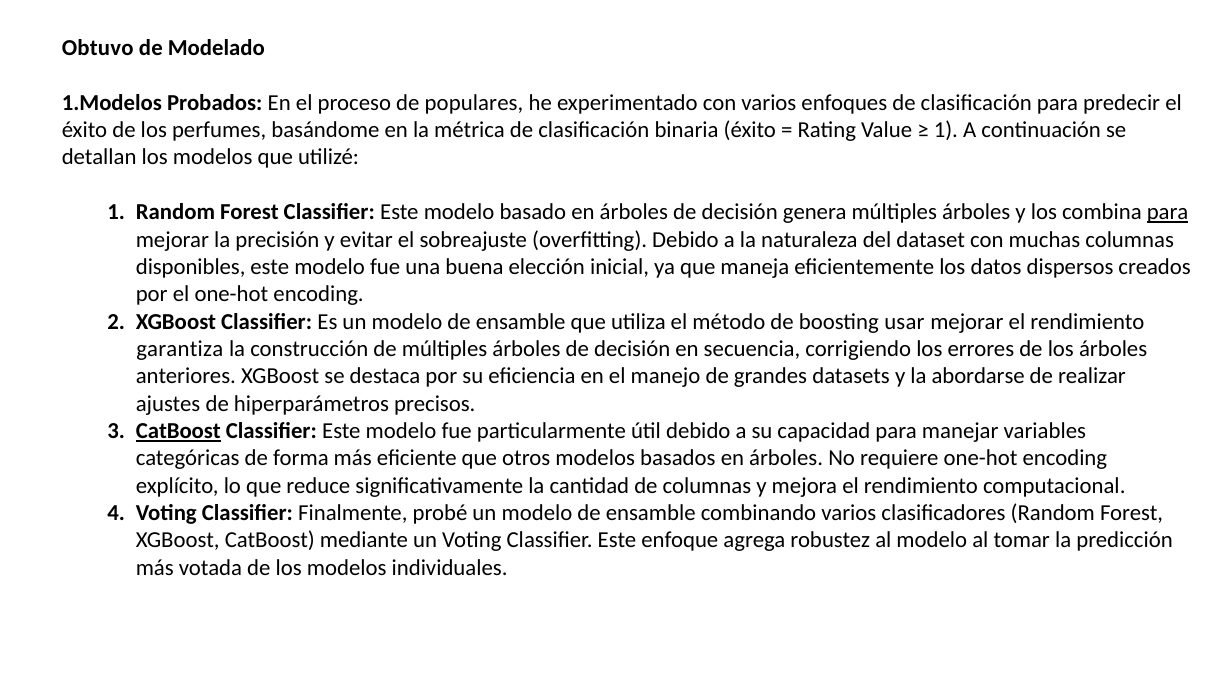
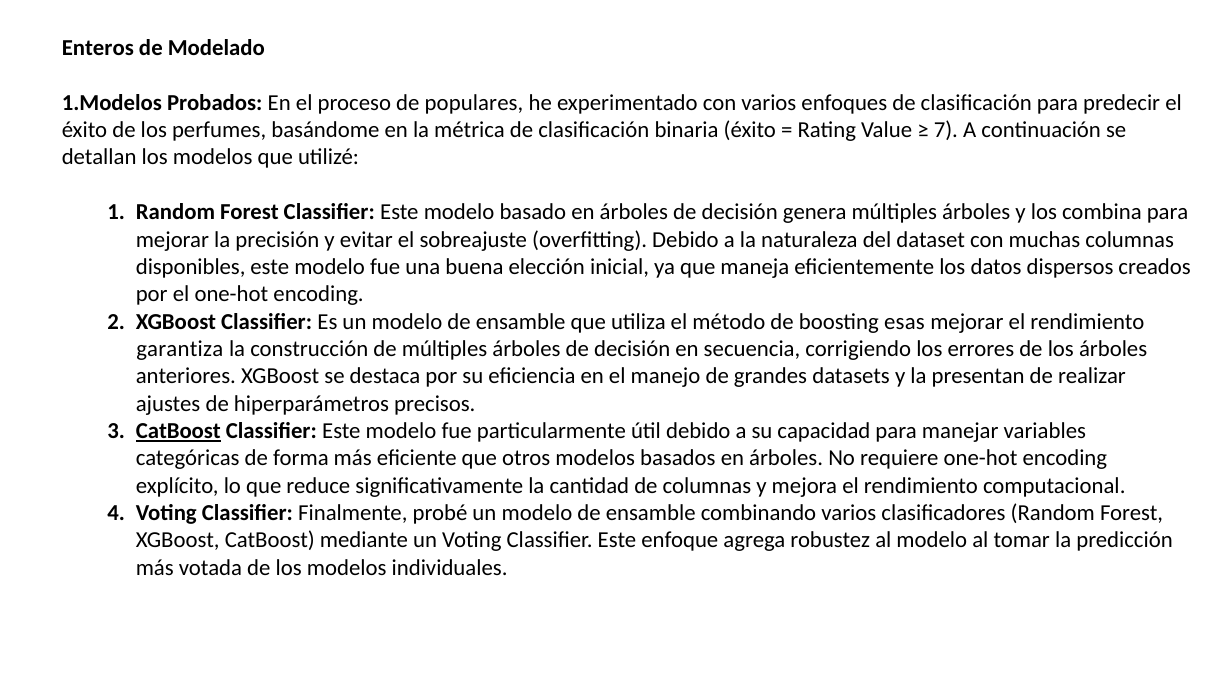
Obtuvo: Obtuvo -> Enteros
1 at (946, 130): 1 -> 7
para at (1168, 212) underline: present -> none
usar: usar -> esas
abordarse: abordarse -> presentan
